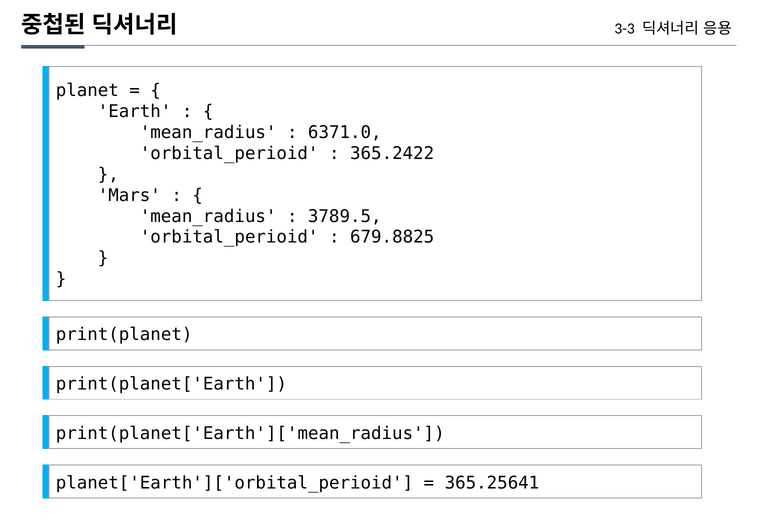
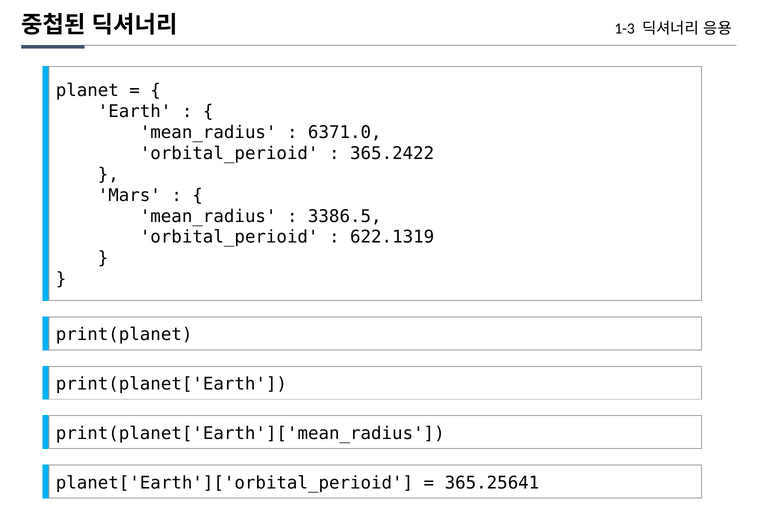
3-3: 3-3 -> 1-3
3789.5: 3789.5 -> 3386.5
679.8825: 679.8825 -> 622.1319
